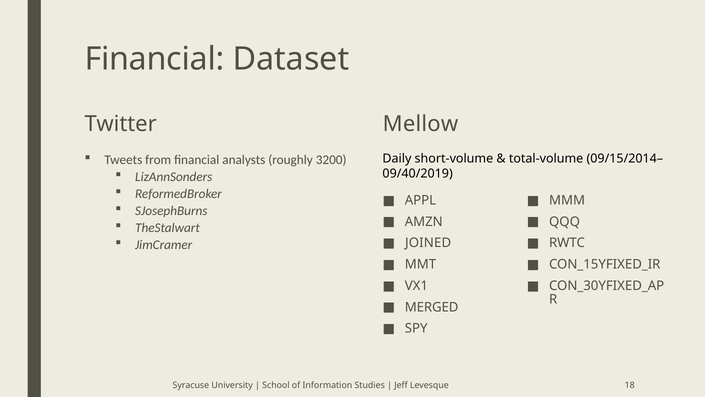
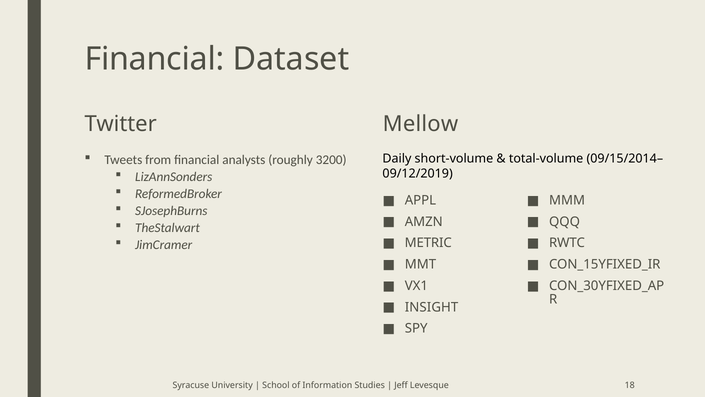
09/40/2019: 09/40/2019 -> 09/12/2019
JOINED: JOINED -> METRIC
MERGED: MERGED -> INSIGHT
